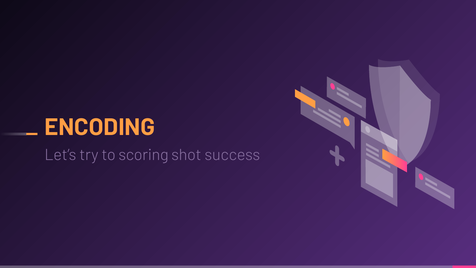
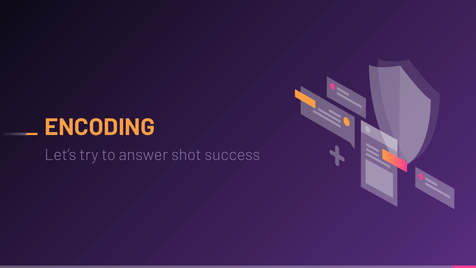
scoring: scoring -> answer
